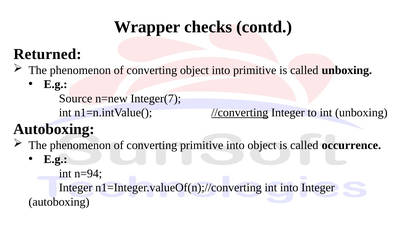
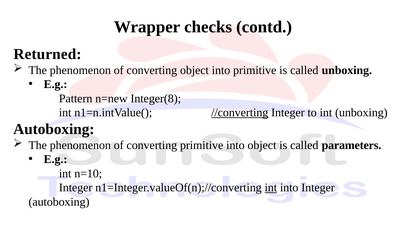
Source: Source -> Pattern
Integer(7: Integer(7 -> Integer(8
occurrence: occurrence -> parameters
n=94: n=94 -> n=10
int at (271, 188) underline: none -> present
